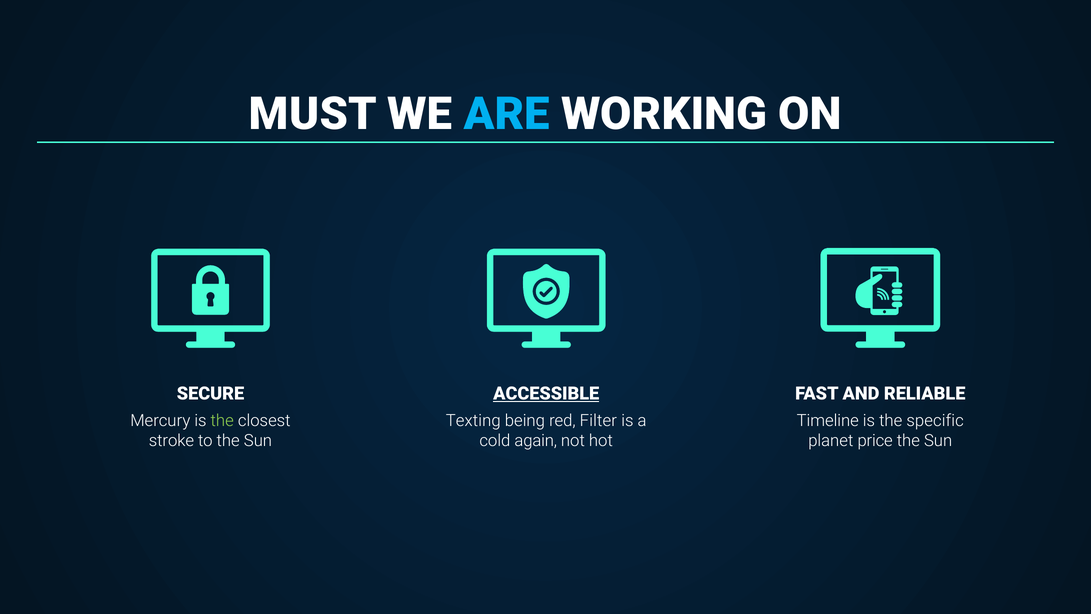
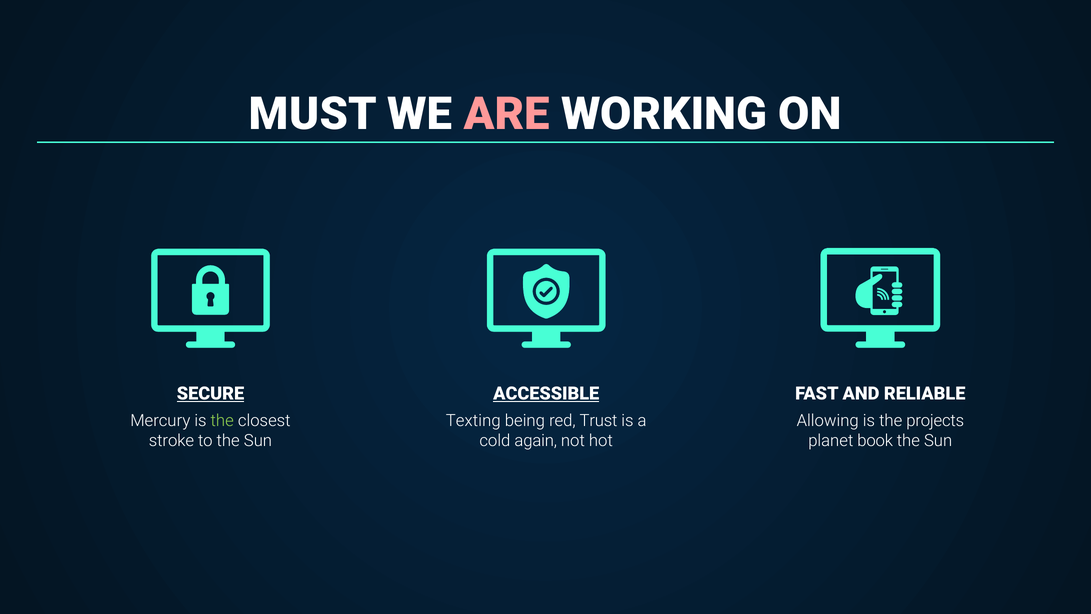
ARE colour: light blue -> pink
SECURE underline: none -> present
Filter: Filter -> Trust
Timeline: Timeline -> Allowing
specific: specific -> projects
price: price -> book
